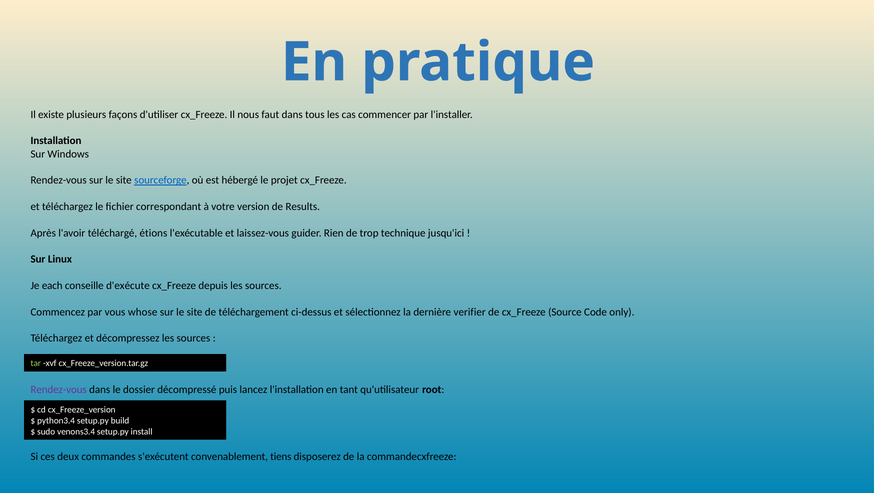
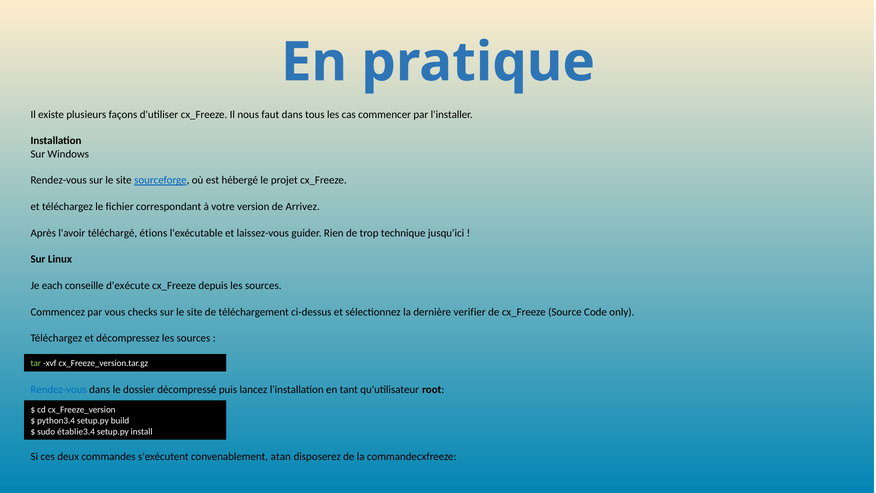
Results: Results -> Arrivez
whose: whose -> checks
Rendez-vous at (59, 389) colour: purple -> blue
venons3.4: venons3.4 -> établie3.4
tiens: tiens -> atan
